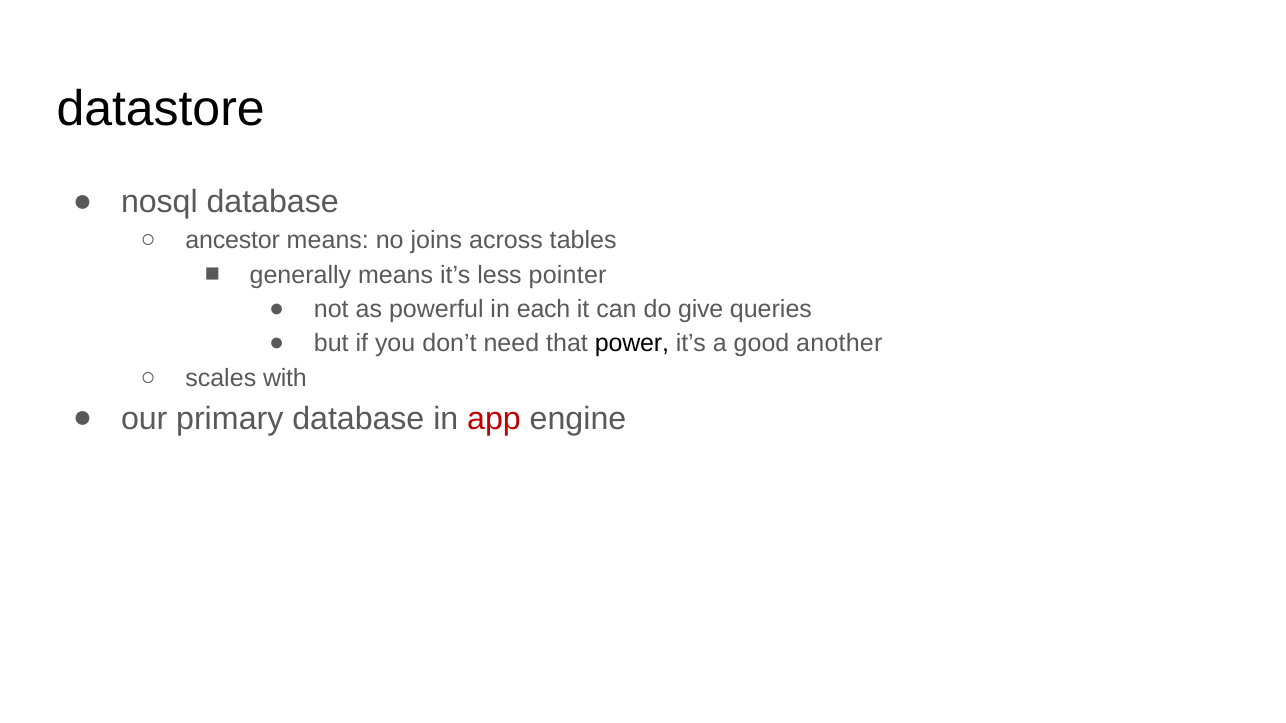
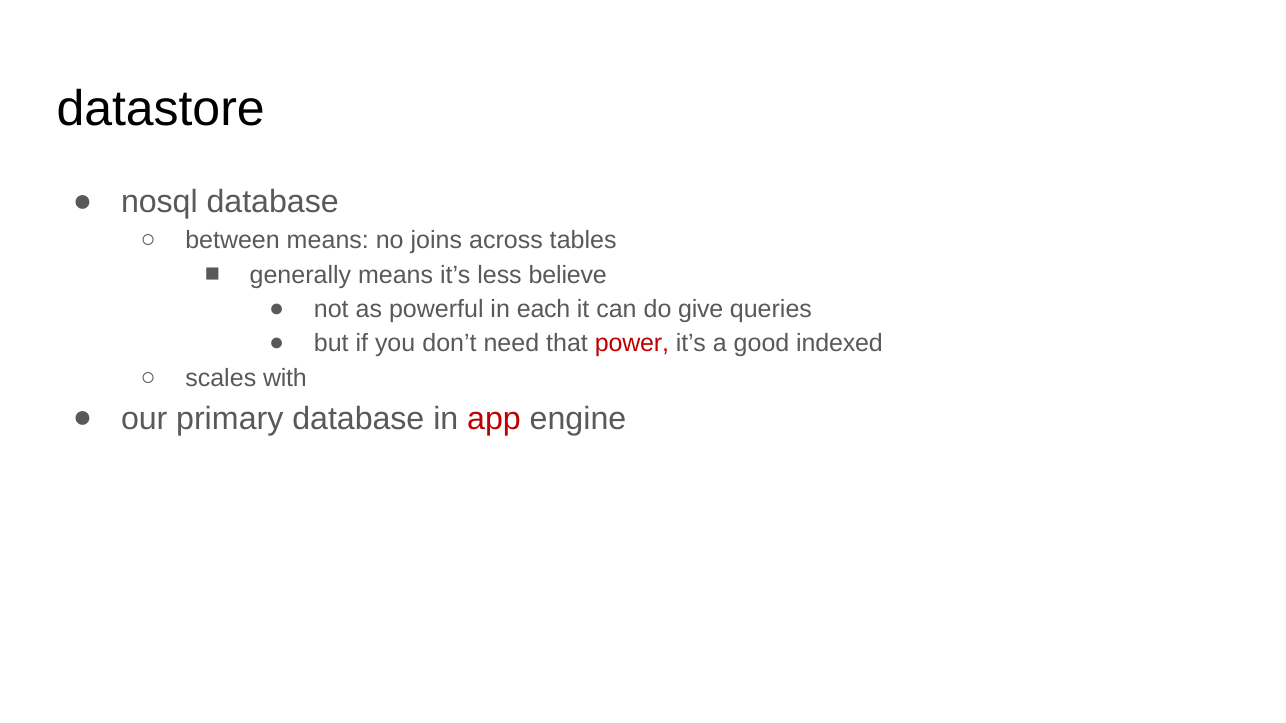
ancestor: ancestor -> between
pointer: pointer -> believe
power colour: black -> red
another: another -> indexed
